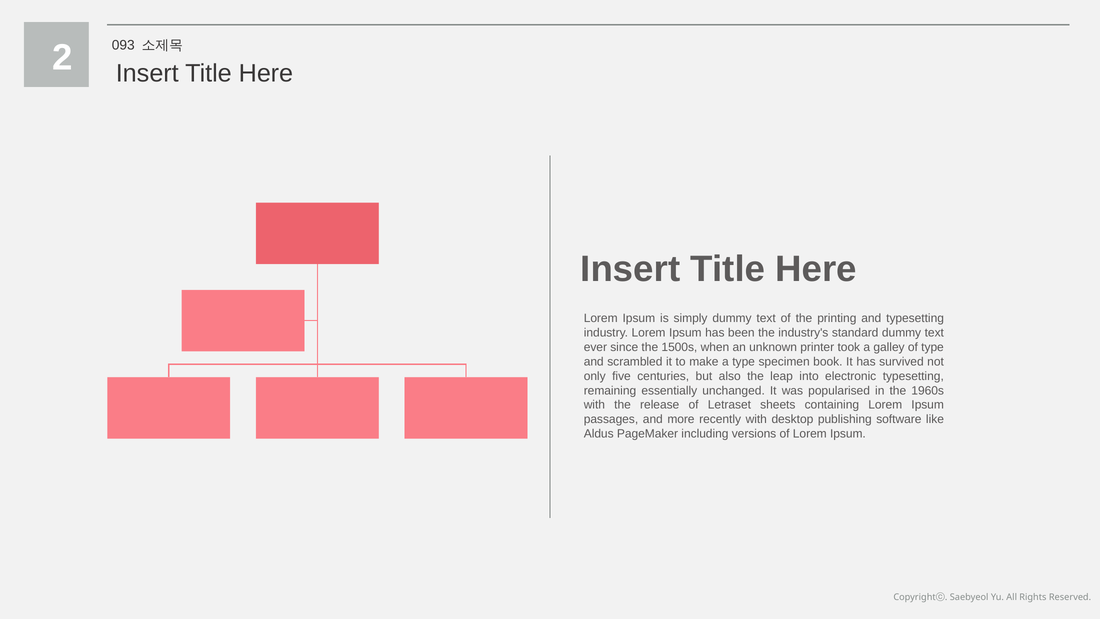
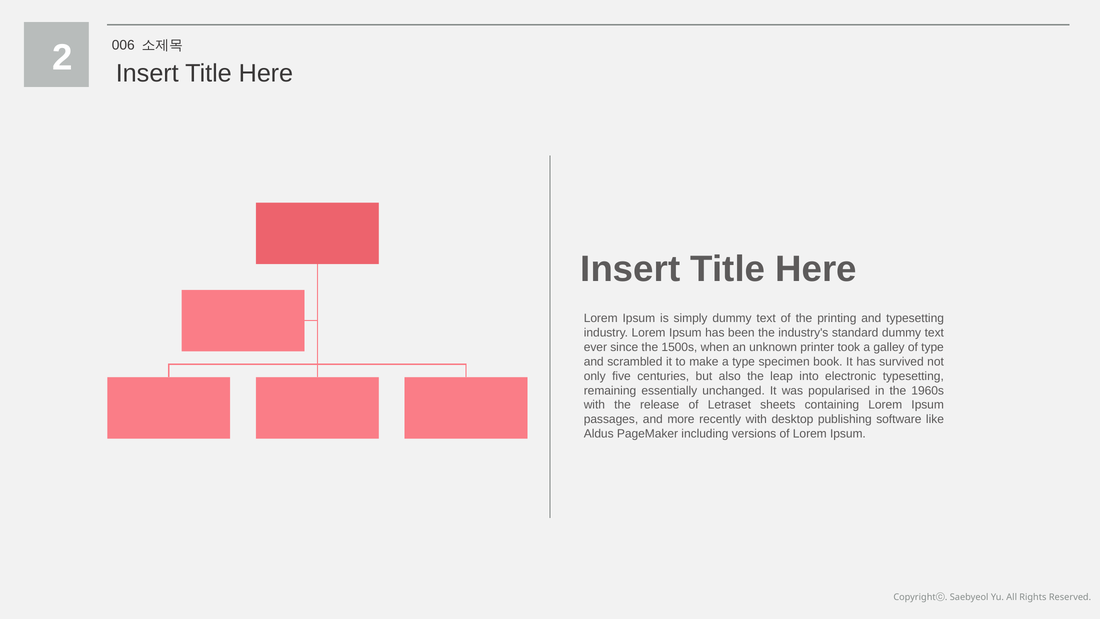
093: 093 -> 006
